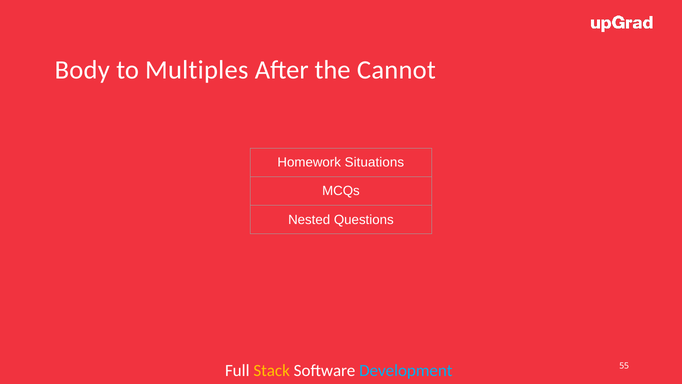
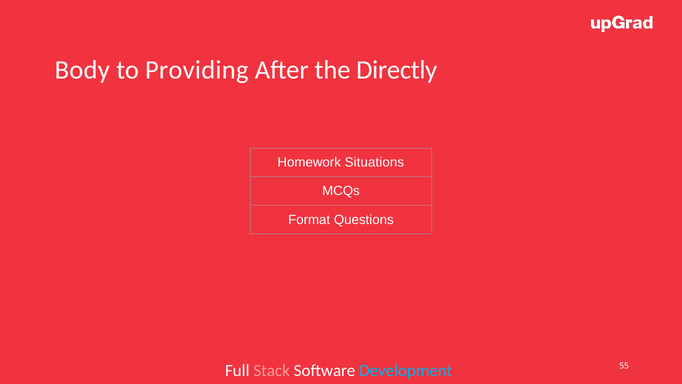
Multiples: Multiples -> Providing
Cannot: Cannot -> Directly
Nested: Nested -> Format
Stack colour: yellow -> pink
